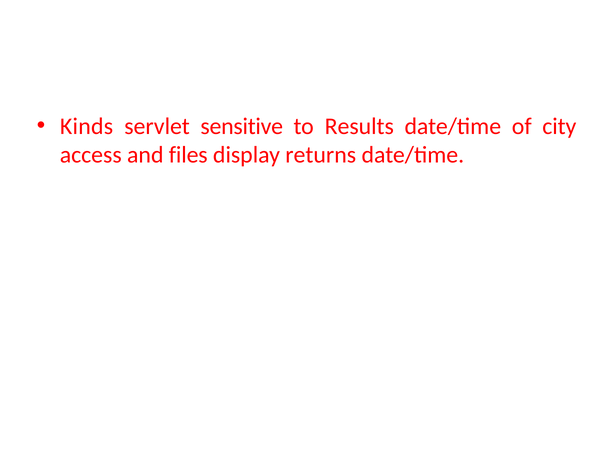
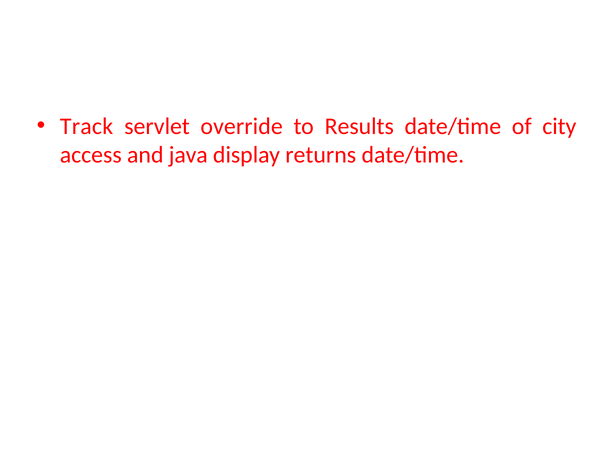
Kinds: Kinds -> Track
sensitive: sensitive -> override
files: files -> java
